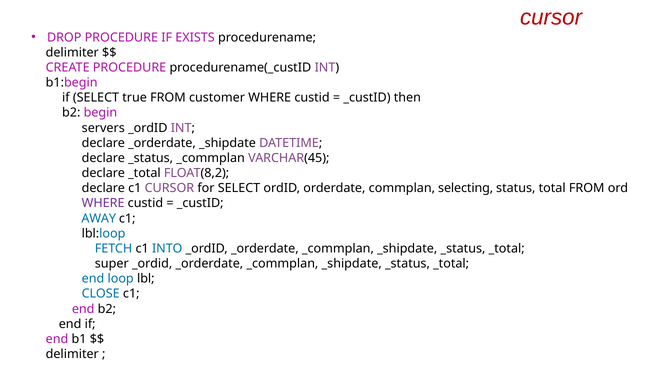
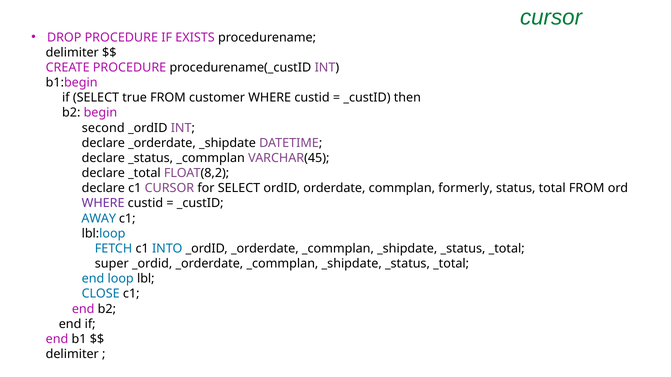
cursor at (551, 17) colour: red -> green
servers: servers -> second
selecting: selecting -> formerly
